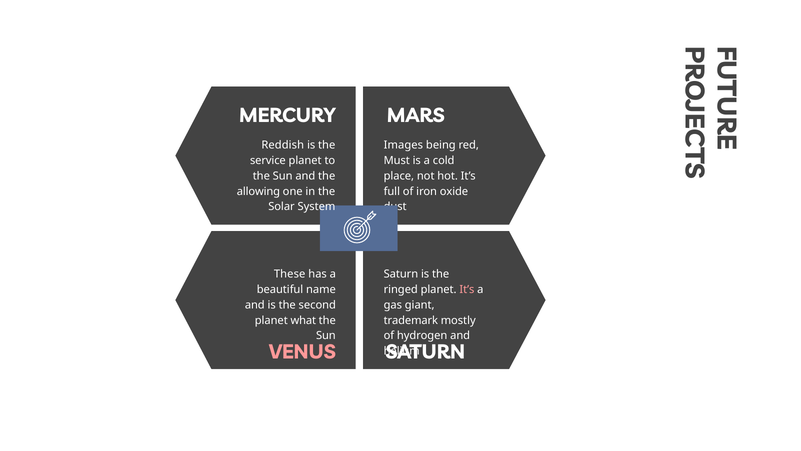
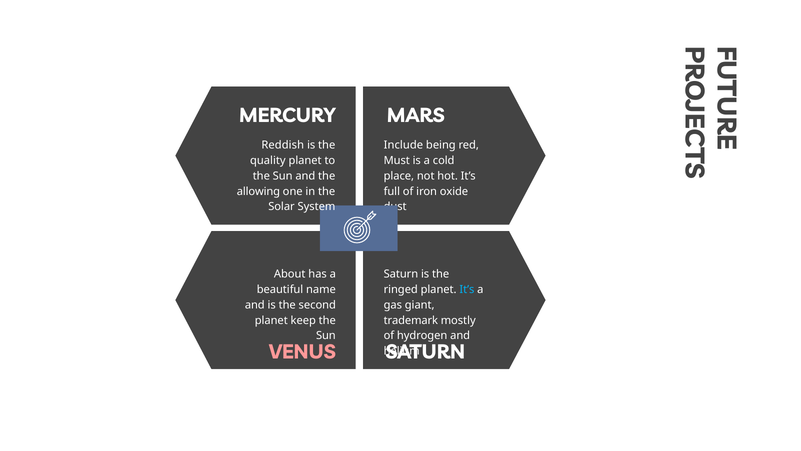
Images: Images -> Include
service: service -> quality
These: These -> About
It’s at (467, 289) colour: pink -> light blue
what: what -> keep
